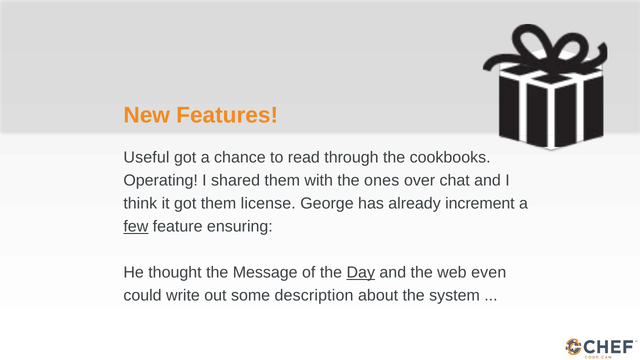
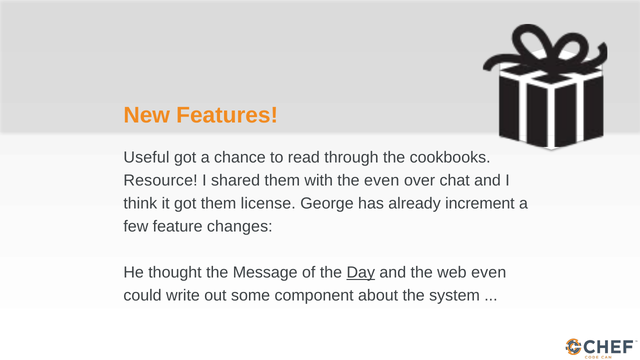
Operating: Operating -> Resource
the ones: ones -> even
few underline: present -> none
ensuring: ensuring -> changes
description: description -> component
